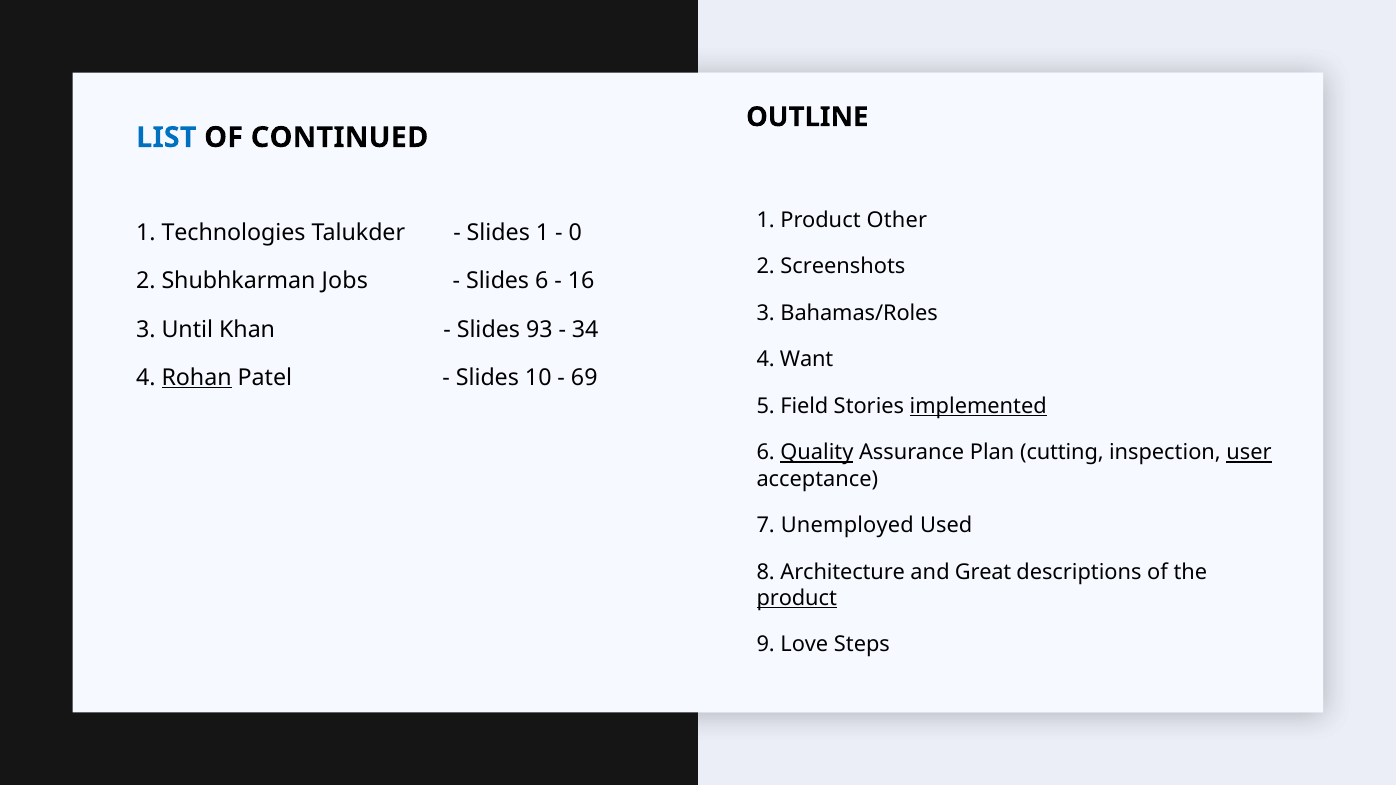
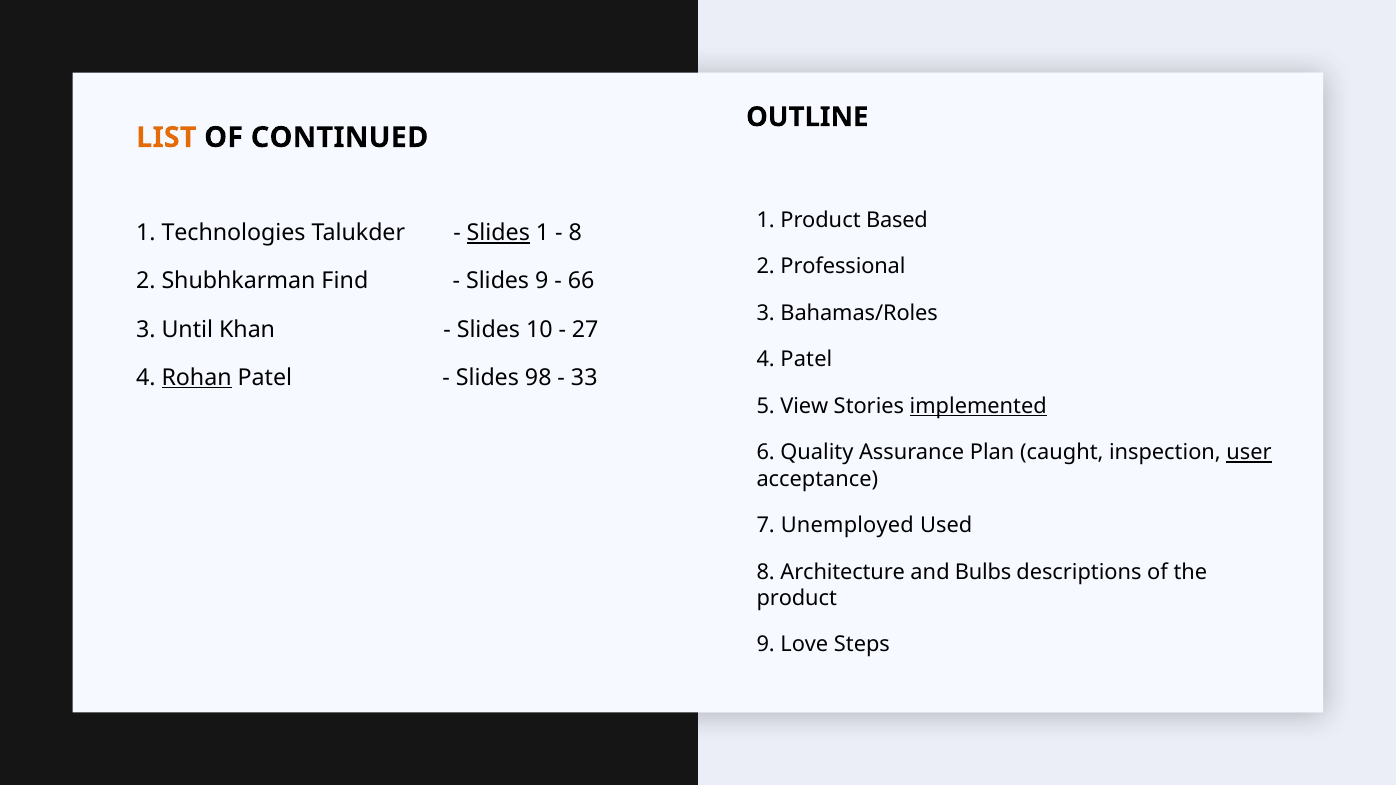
LIST colour: blue -> orange
Other: Other -> Based
Slides at (498, 233) underline: none -> present
0 at (575, 233): 0 -> 8
Screenshots: Screenshots -> Professional
Jobs: Jobs -> Find
Slides 6: 6 -> 9
16: 16 -> 66
93: 93 -> 10
34: 34 -> 27
4 Want: Want -> Patel
10: 10 -> 98
69: 69 -> 33
Field: Field -> View
Quality underline: present -> none
cutting: cutting -> caught
Great: Great -> Bulbs
product at (797, 598) underline: present -> none
